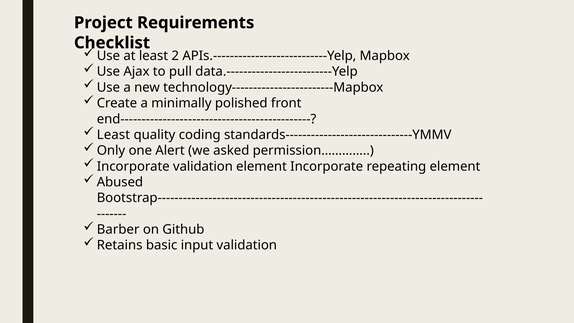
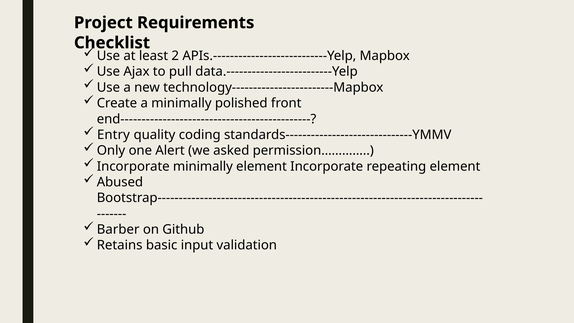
Least at (113, 135): Least -> Entry
Incorporate validation: validation -> minimally
